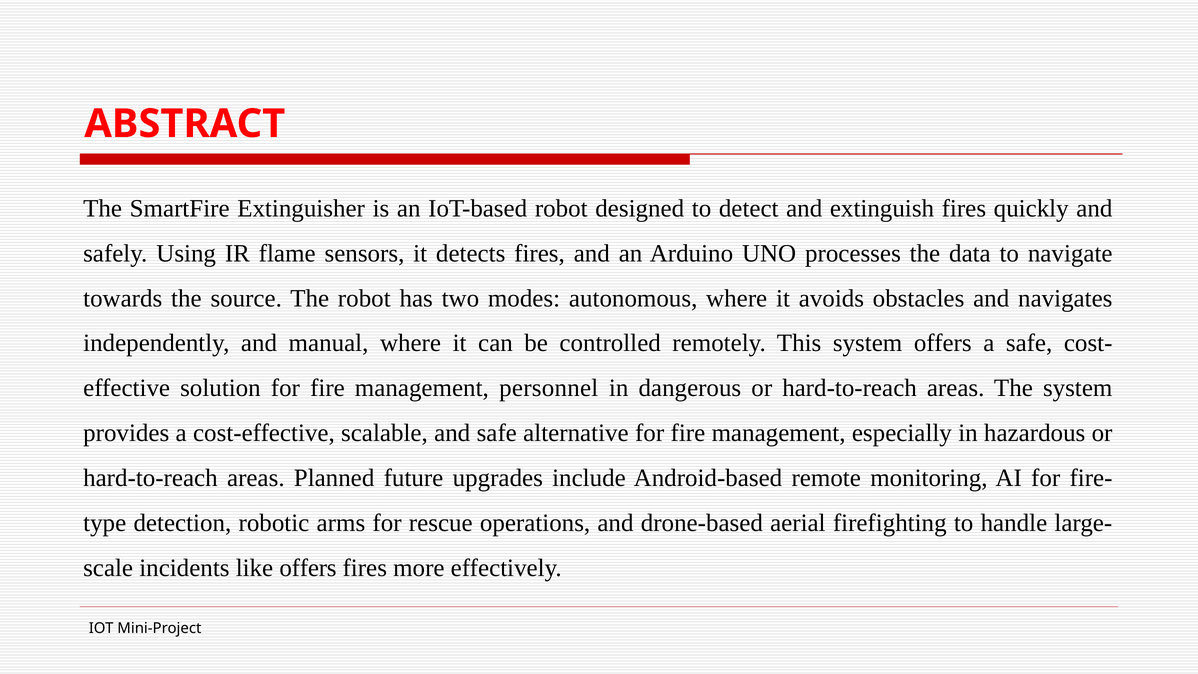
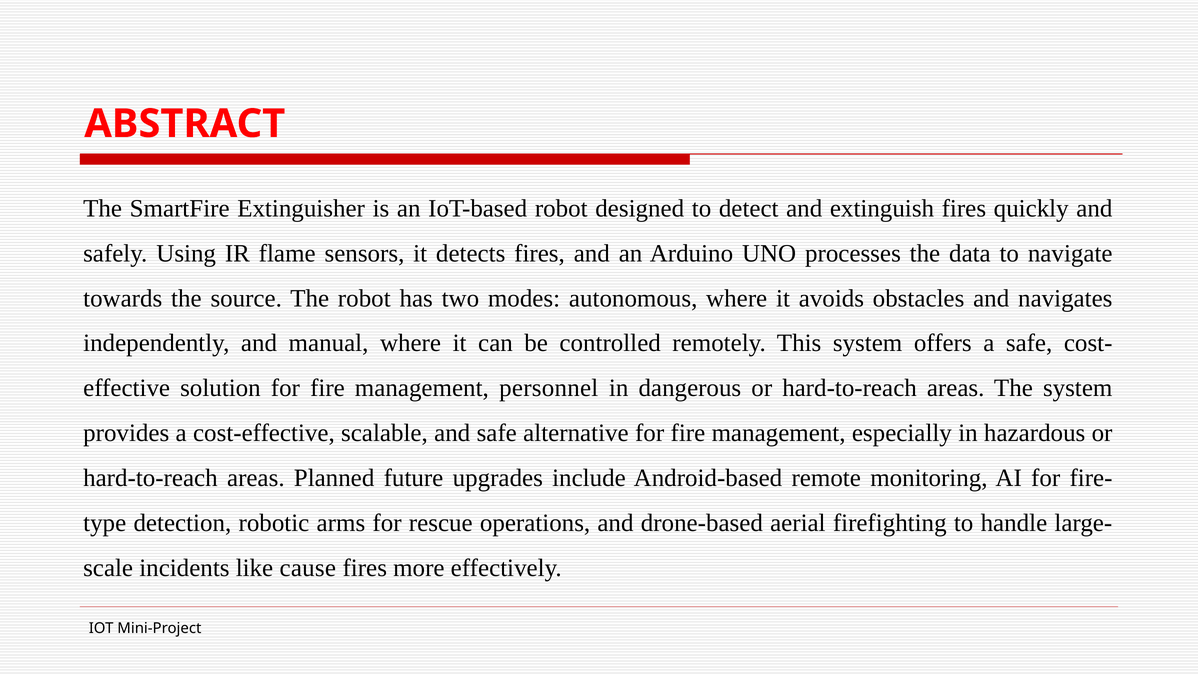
like offers: offers -> cause
